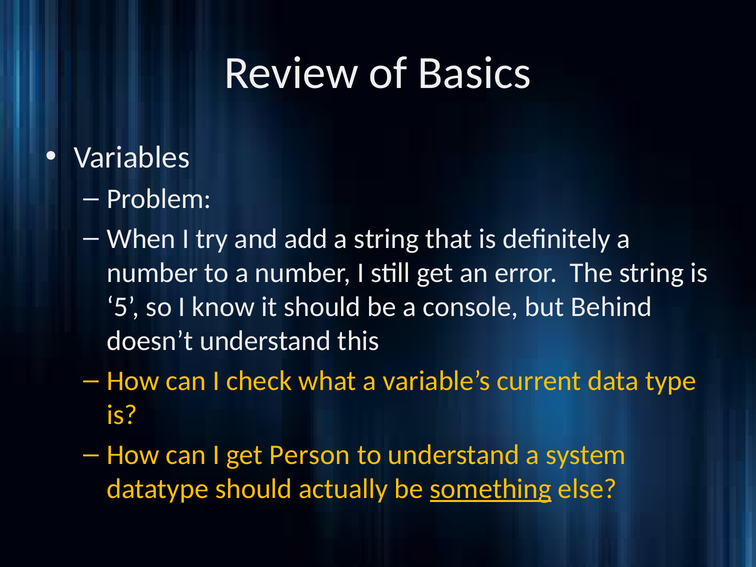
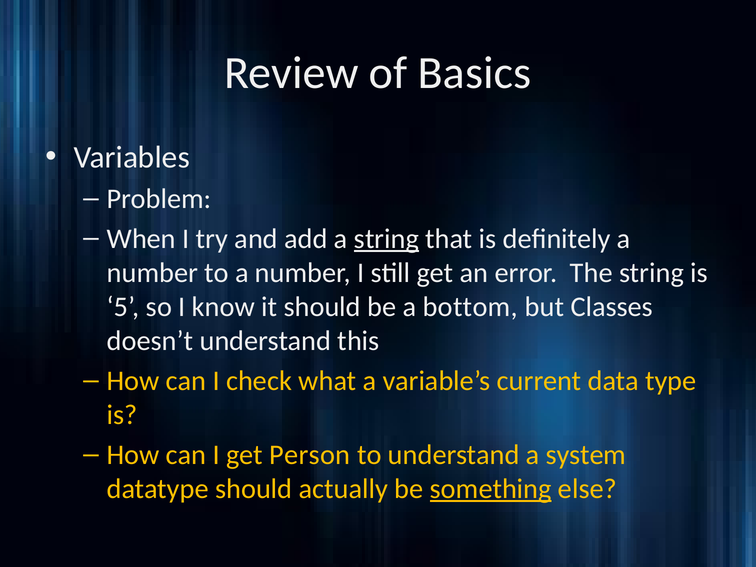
string at (386, 239) underline: none -> present
console: console -> bottom
Behind: Behind -> Classes
